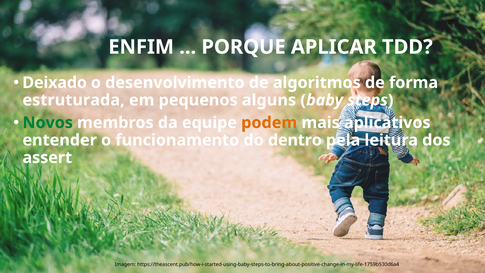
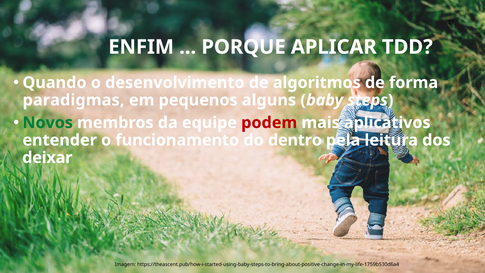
Deixado: Deixado -> Quando
estruturada: estruturada -> paradigmas
podem colour: orange -> red
assert: assert -> deixar
